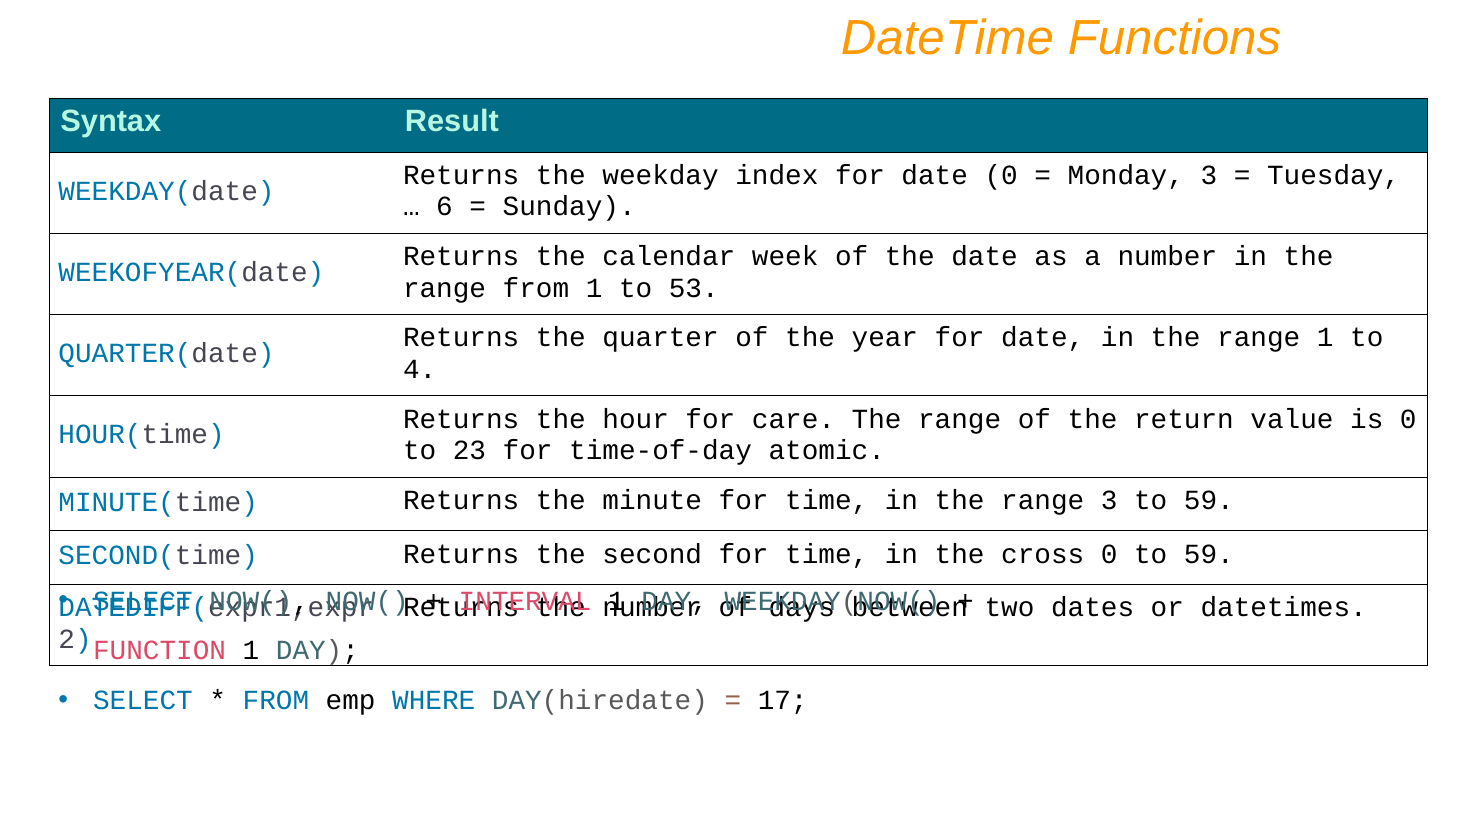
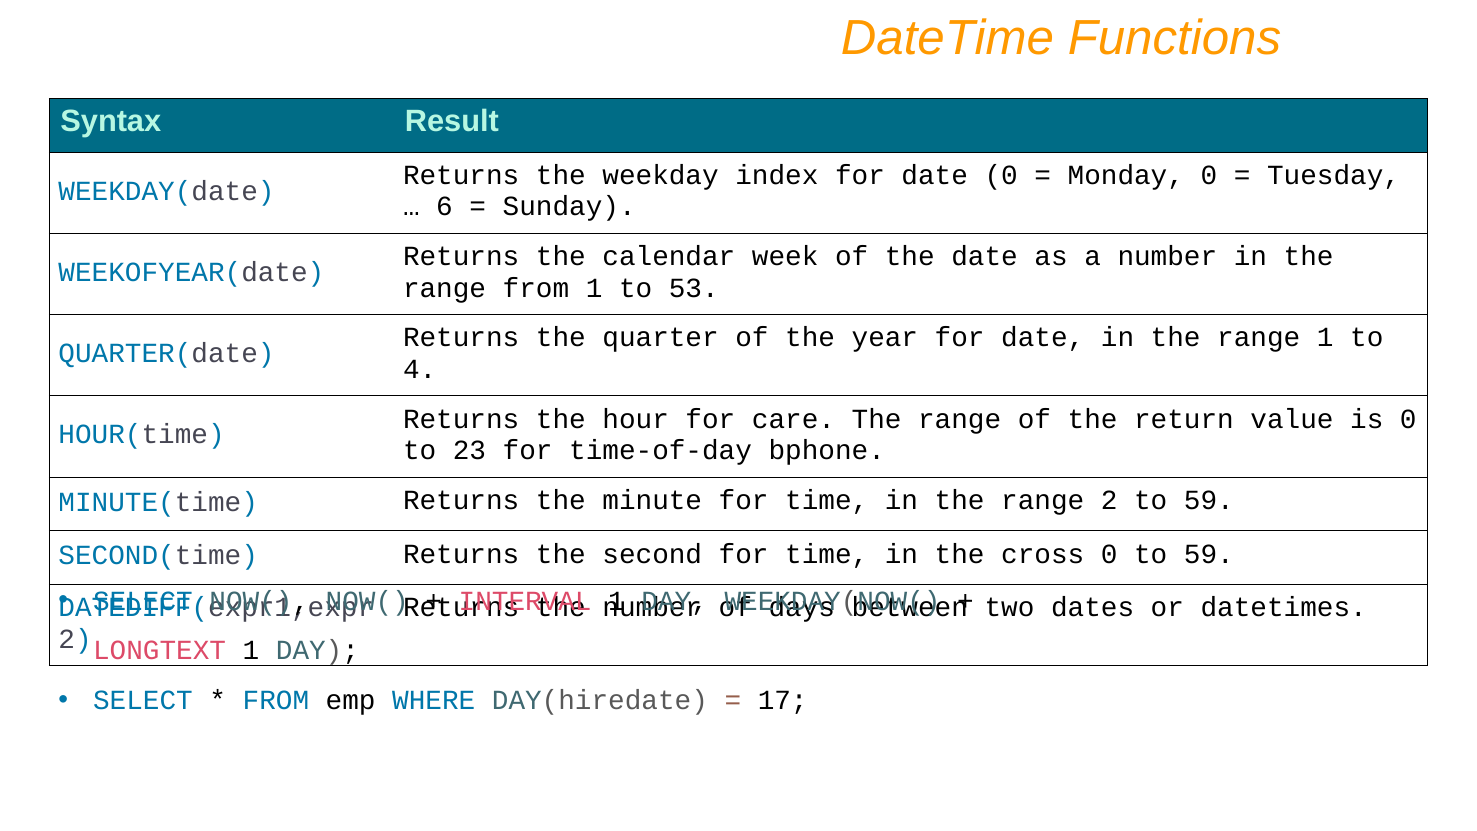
Monday 3: 3 -> 0
atomic: atomic -> bphone
range 3: 3 -> 2
FUNCTION: FUNCTION -> LONGTEXT
